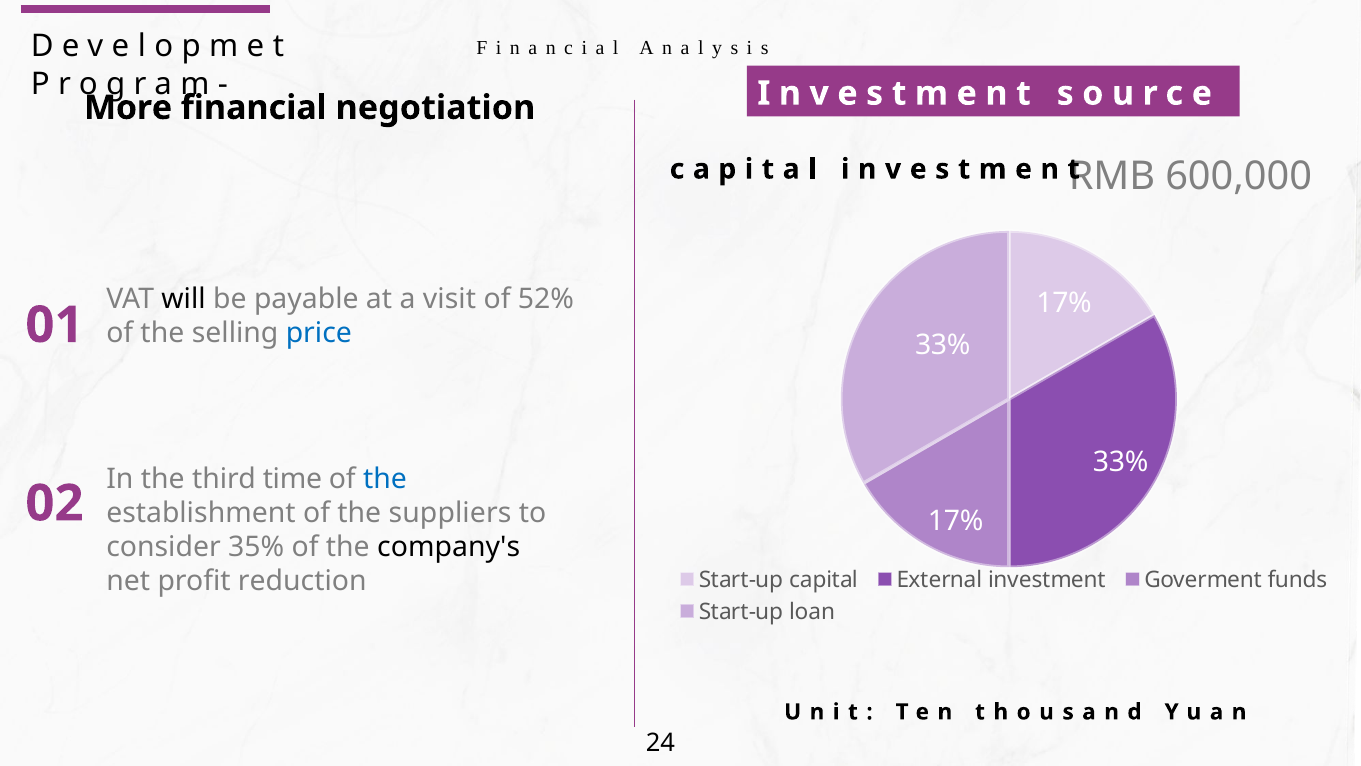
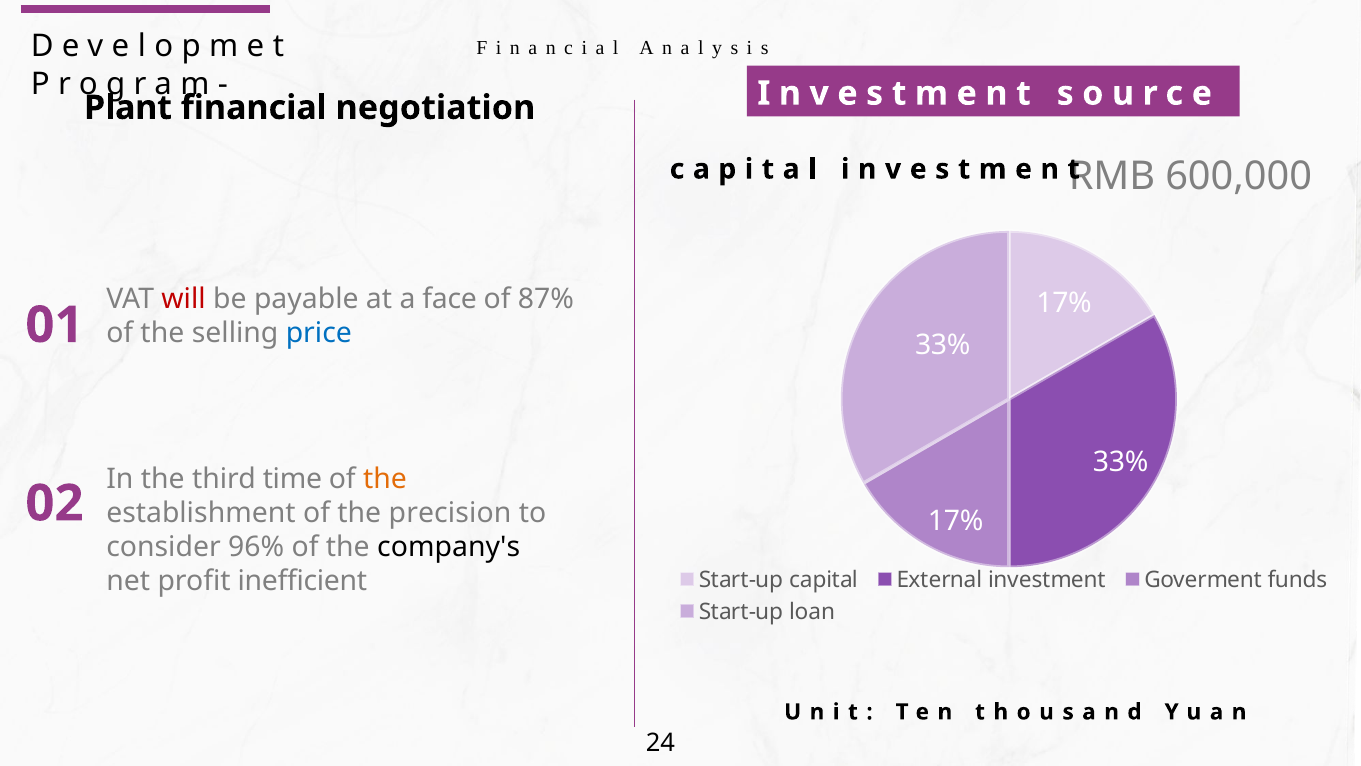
More: More -> Plant
will colour: black -> red
visit: visit -> face
52%: 52% -> 87%
the at (385, 478) colour: blue -> orange
suppliers: suppliers -> precision
35%: 35% -> 96%
reduction: reduction -> inefficient
